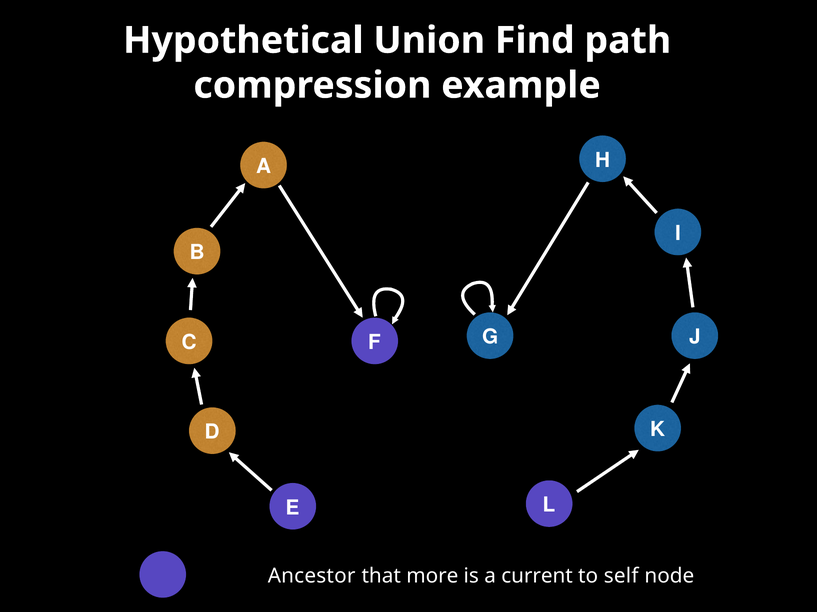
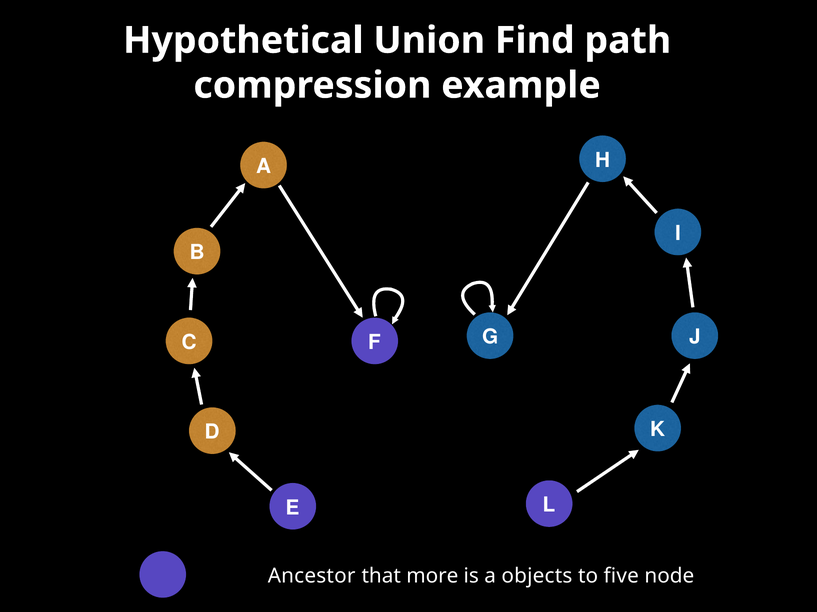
current: current -> objects
self: self -> five
